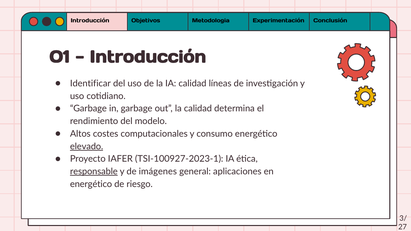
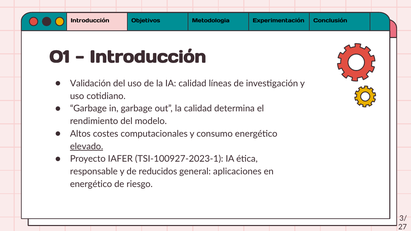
Identificar: Identificar -> Validación
responsable underline: present -> none
imágenes: imágenes -> reducidos
